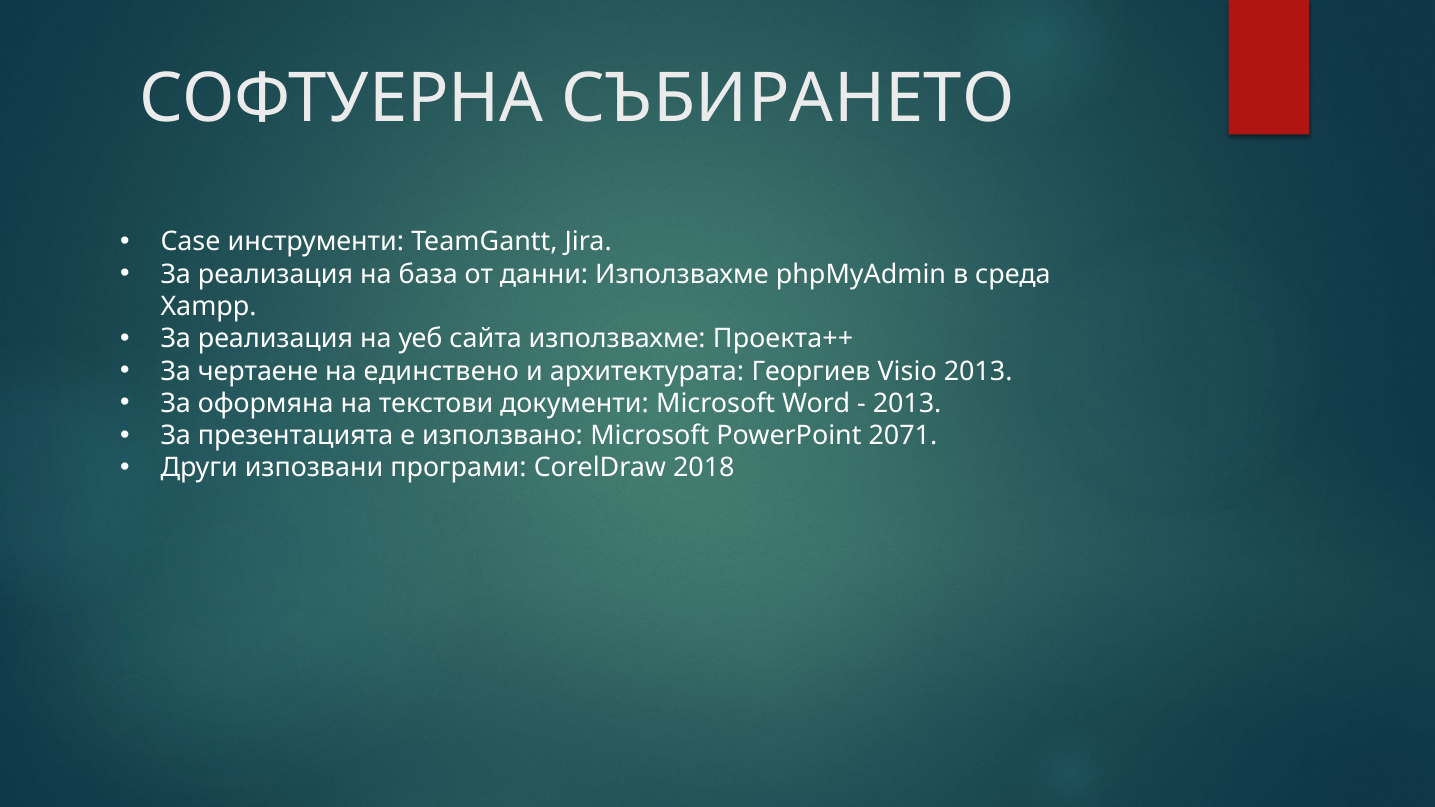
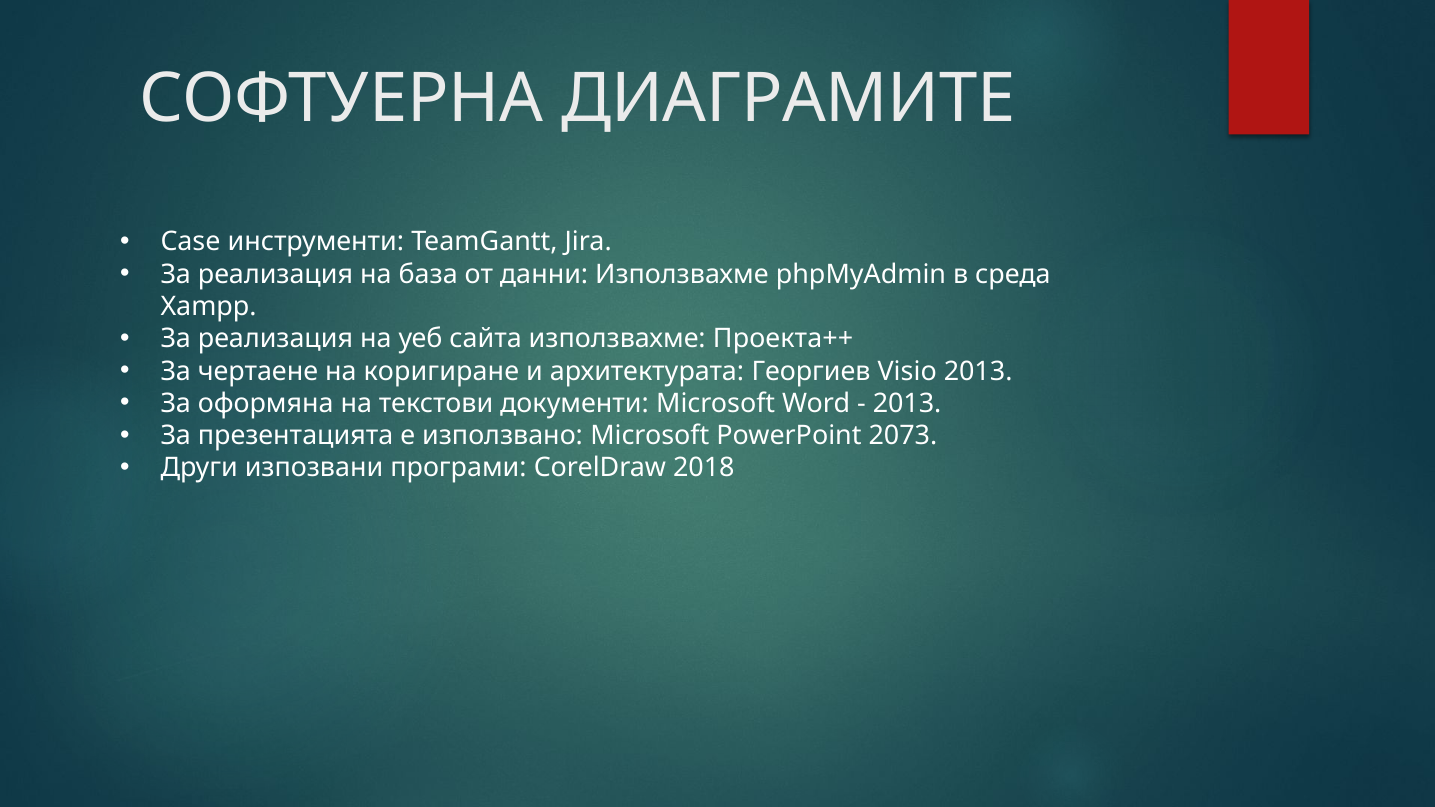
СЪБИРАНЕТО: СЪБИРАНЕТО -> ДИАГРАМИТЕ
единствено: единствено -> коригиране
2071: 2071 -> 2073
